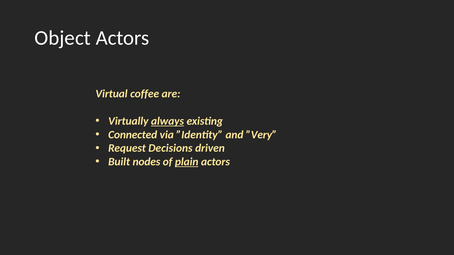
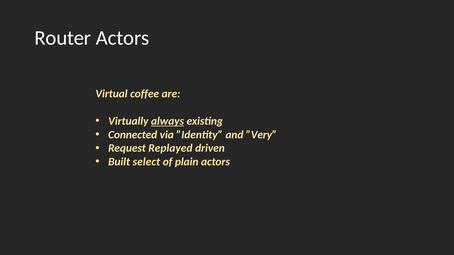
Object: Object -> Router
Decisions: Decisions -> Replayed
nodes: nodes -> select
plain underline: present -> none
